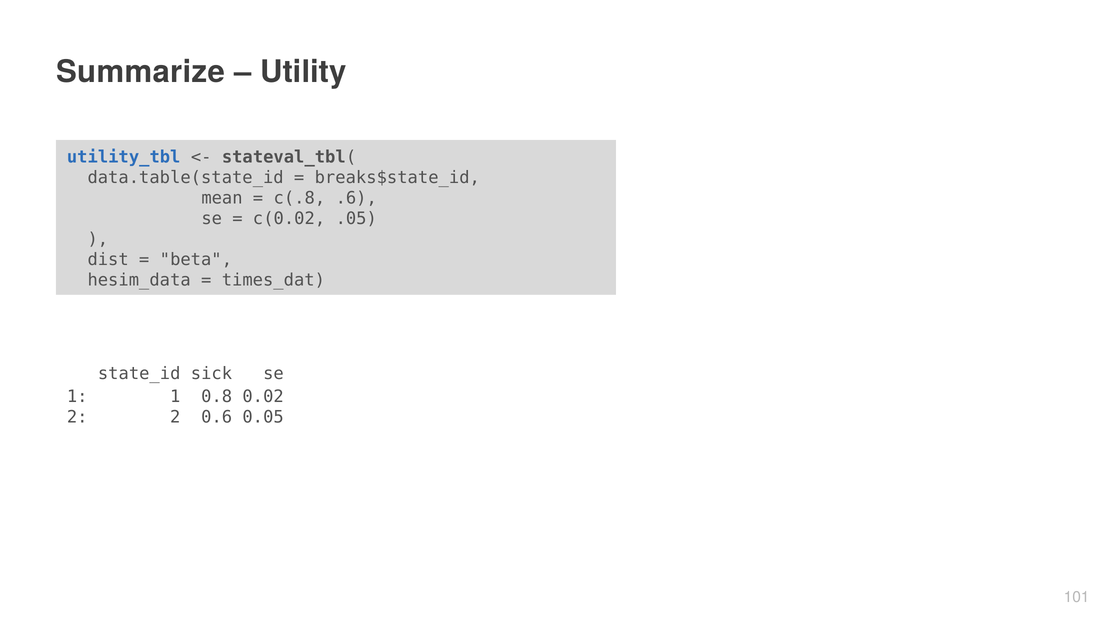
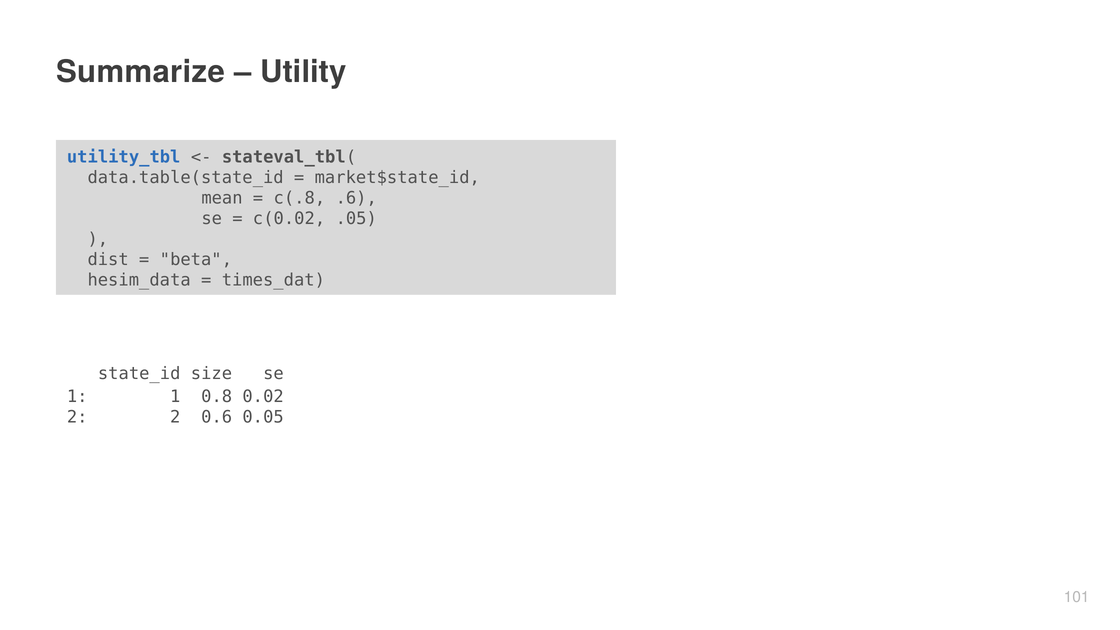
breaks$state_id: breaks$state_id -> market$state_id
sick: sick -> size
